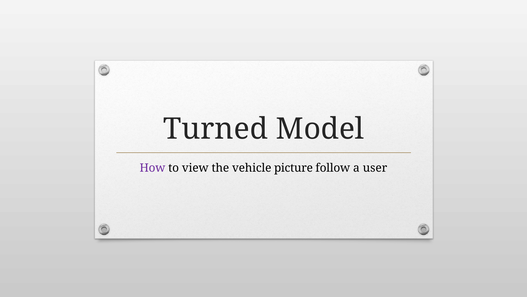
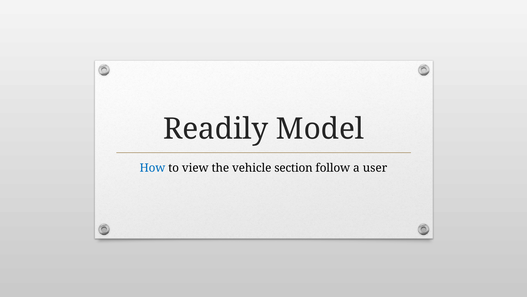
Turned: Turned -> Readily
How colour: purple -> blue
picture: picture -> section
